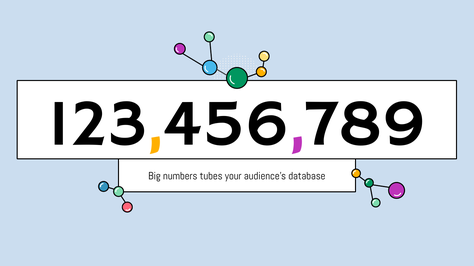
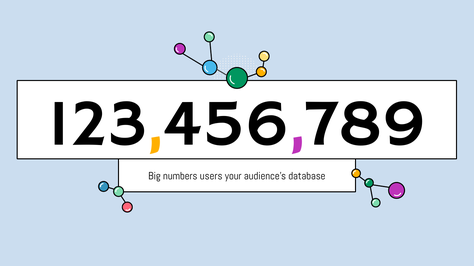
tubes: tubes -> users
